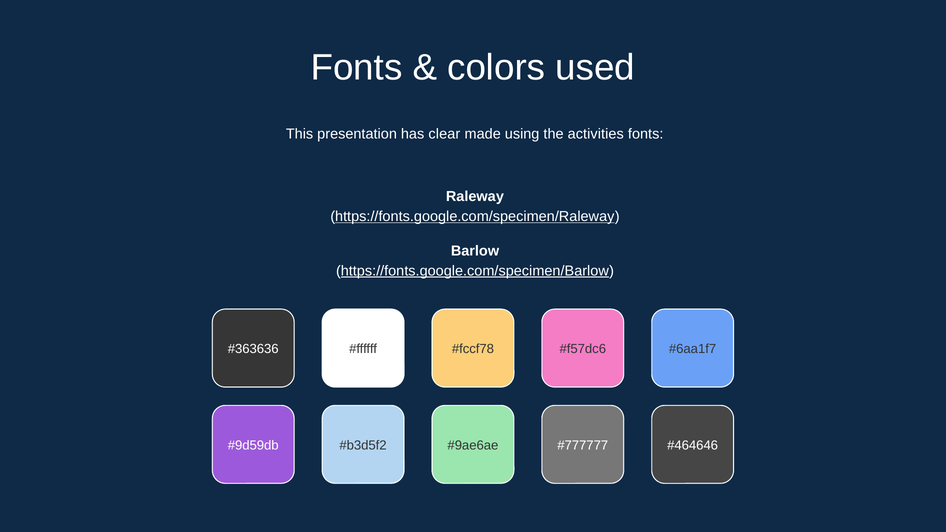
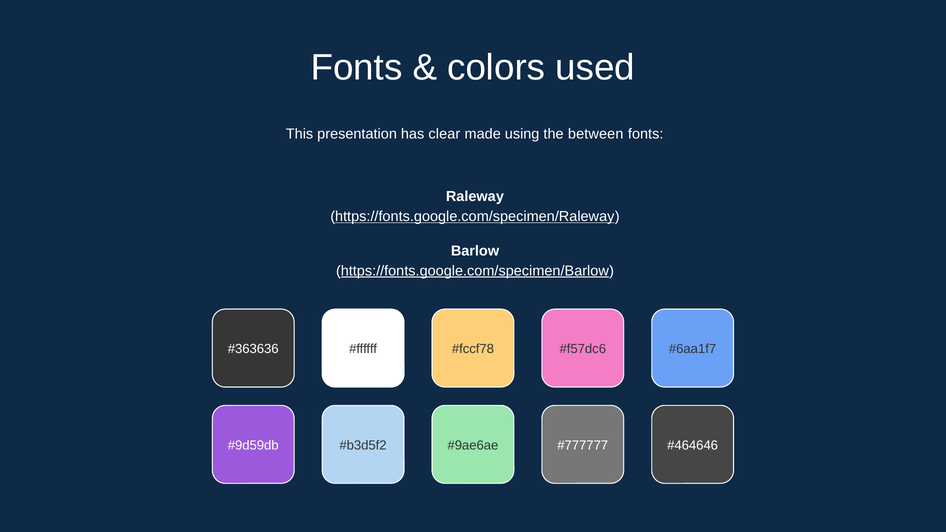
activities: activities -> between
